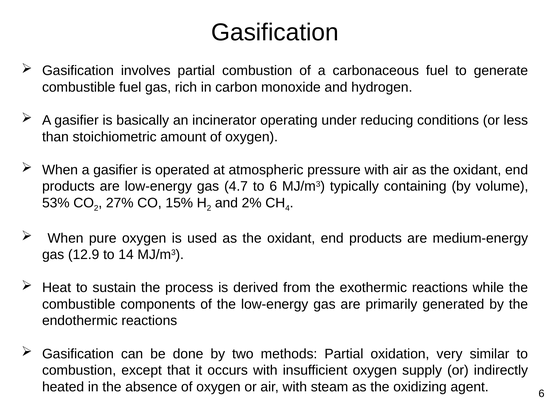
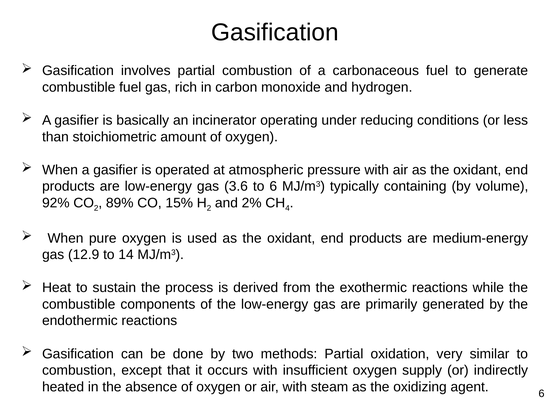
4.7: 4.7 -> 3.6
53%: 53% -> 92%
27%: 27% -> 89%
